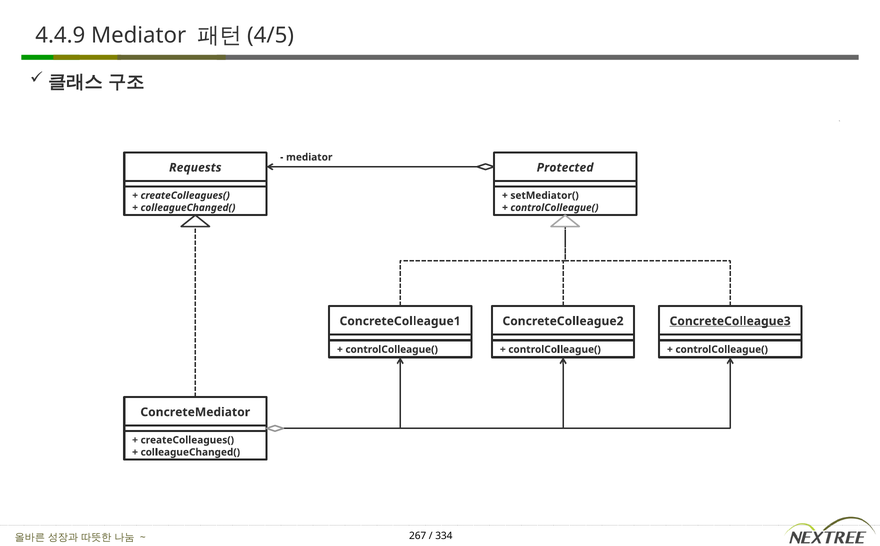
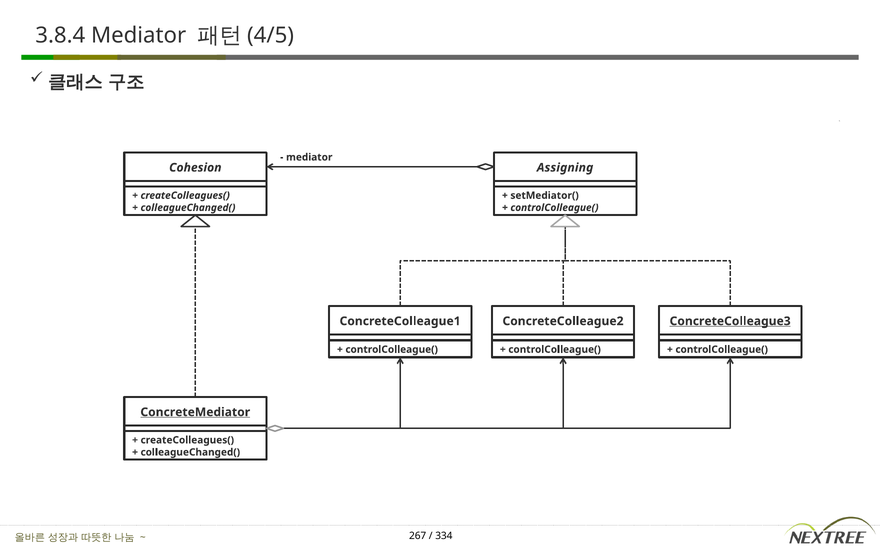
4.4.9: 4.4.9 -> 3.8.4
Requests: Requests -> Cohesion
Protected: Protected -> Assigning
ConcreteMediator underline: none -> present
